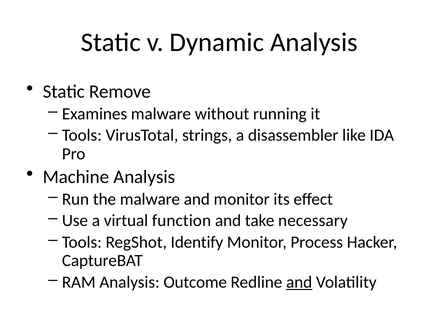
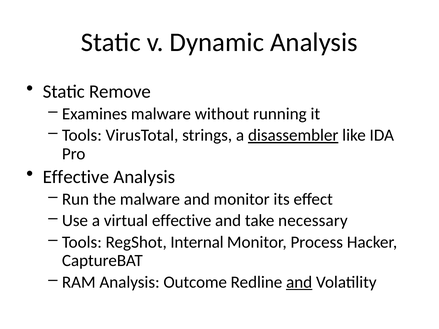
disassembler underline: none -> present
Machine at (76, 177): Machine -> Effective
virtual function: function -> effective
Identify: Identify -> Internal
